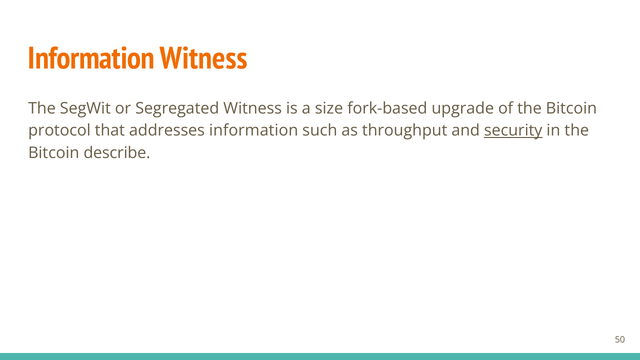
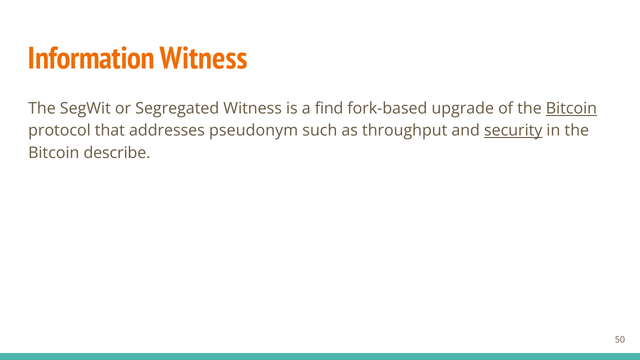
size: size -> find
Bitcoin at (571, 109) underline: none -> present
addresses information: information -> pseudonym
